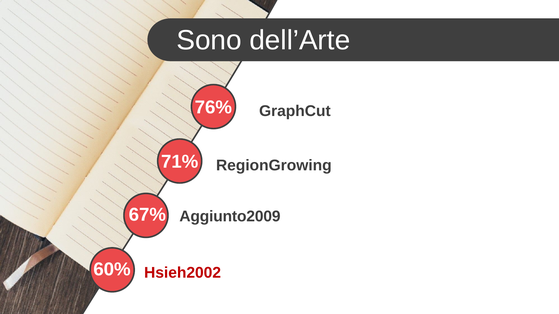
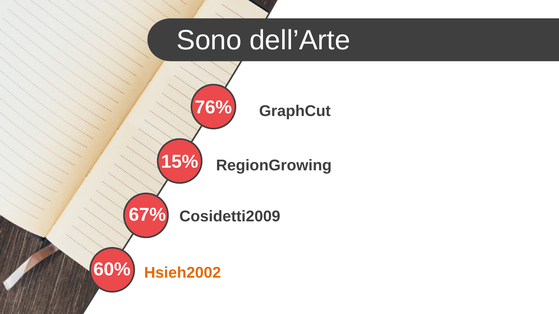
71%: 71% -> 15%
Aggiunto2009: Aggiunto2009 -> Cosidetti2009
Hsieh2002 colour: red -> orange
